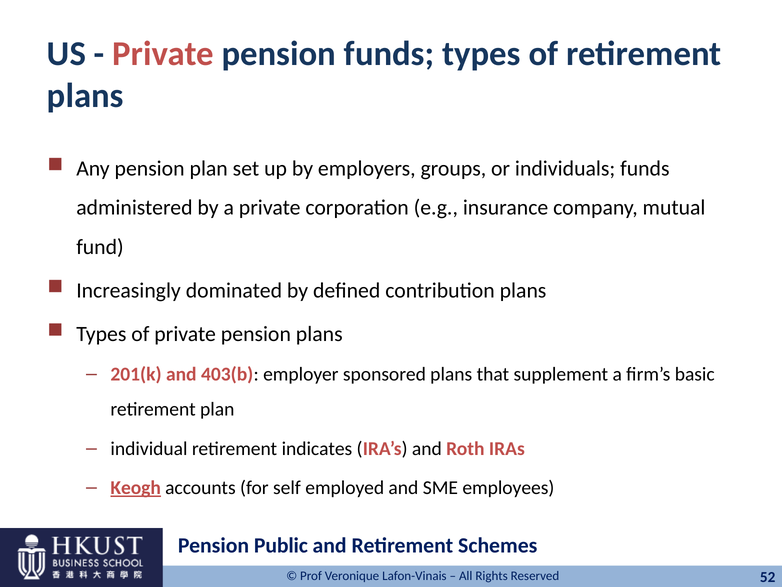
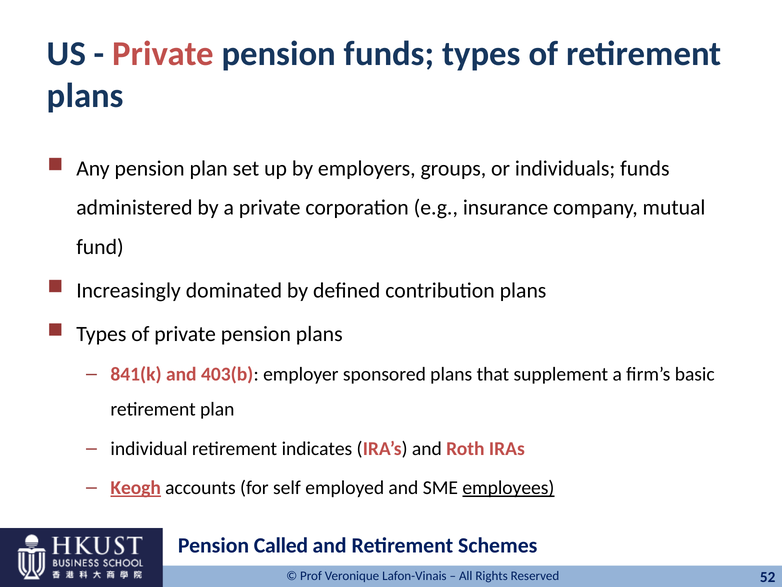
201(k: 201(k -> 841(k
employees underline: none -> present
Public: Public -> Called
